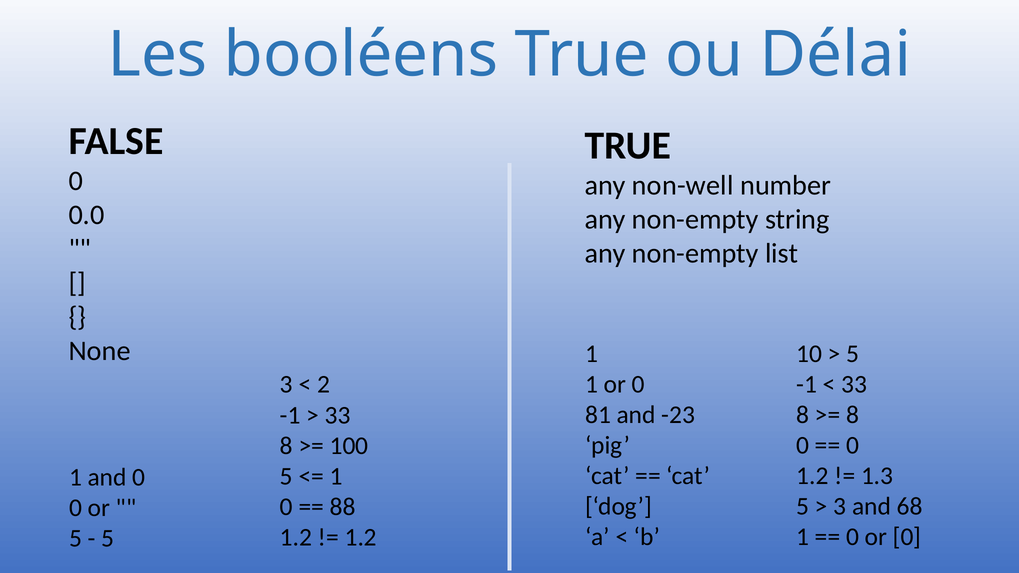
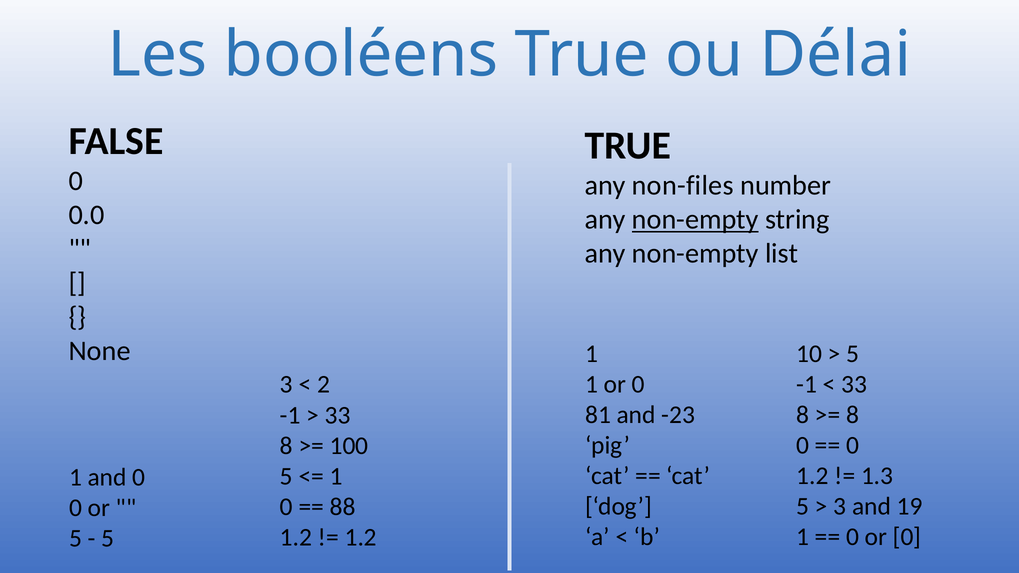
non-well: non-well -> non-files
non-empty at (695, 220) underline: none -> present
68: 68 -> 19
